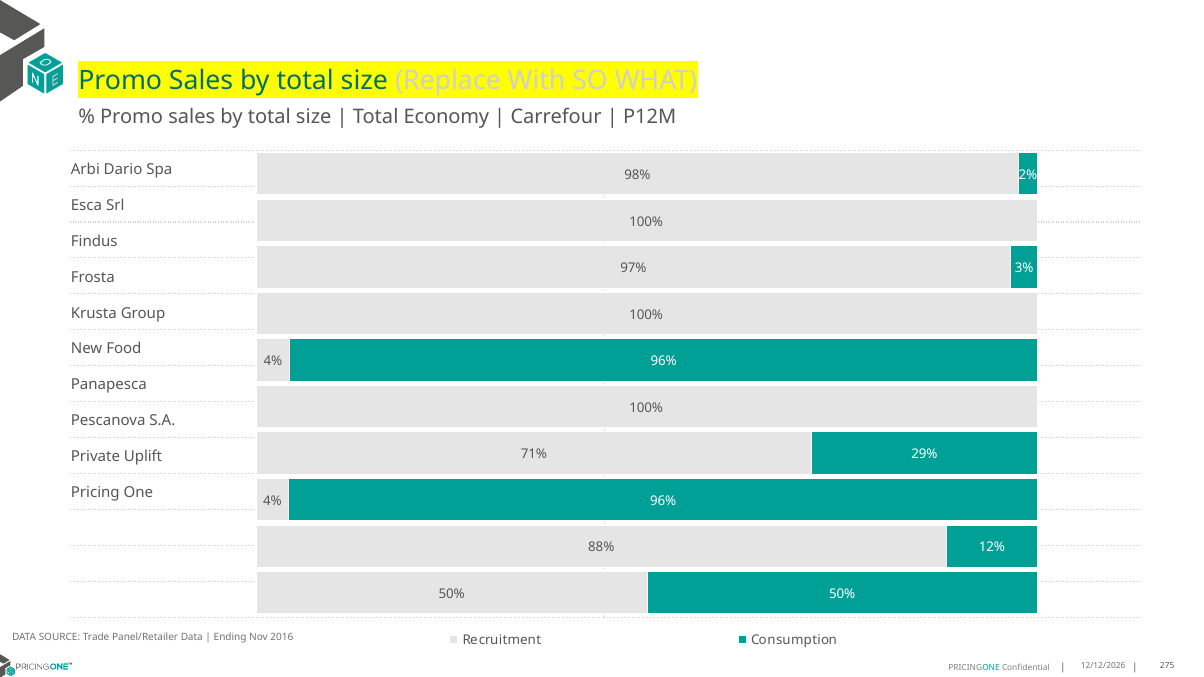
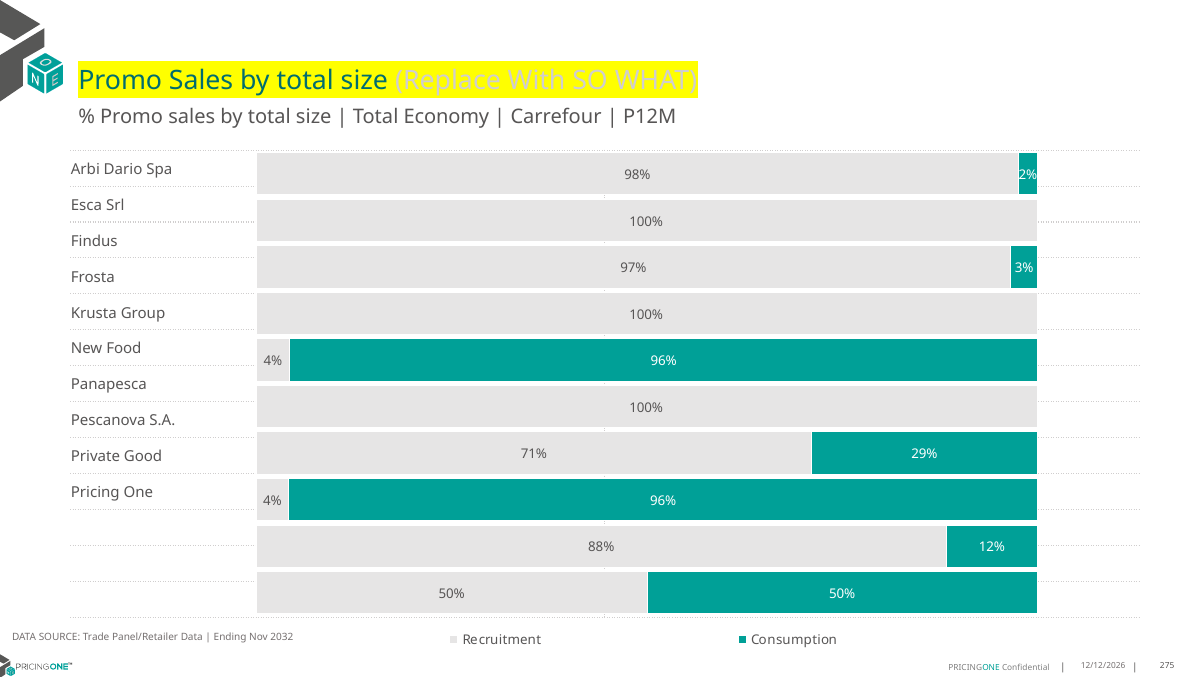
Uplift: Uplift -> Good
2016: 2016 -> 2032
